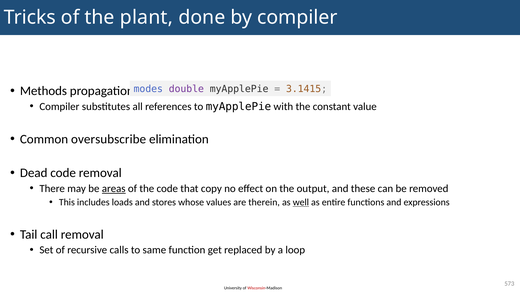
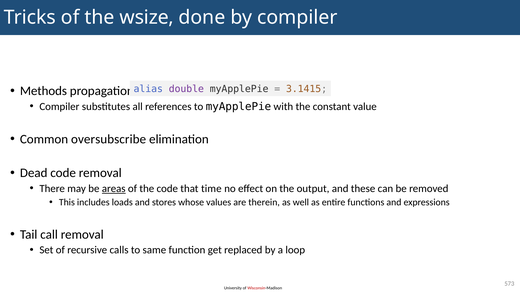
plant: plant -> wsize
modes: modes -> alias
copy: copy -> time
well underline: present -> none
